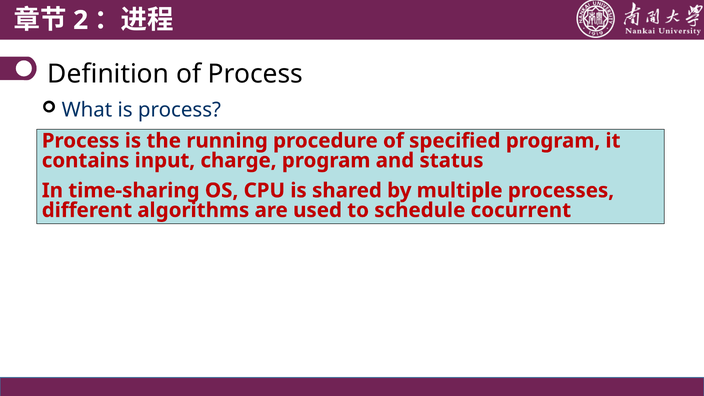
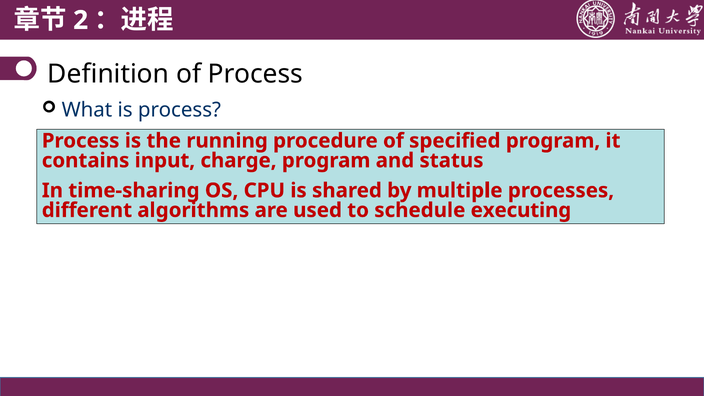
cocurrent: cocurrent -> executing
